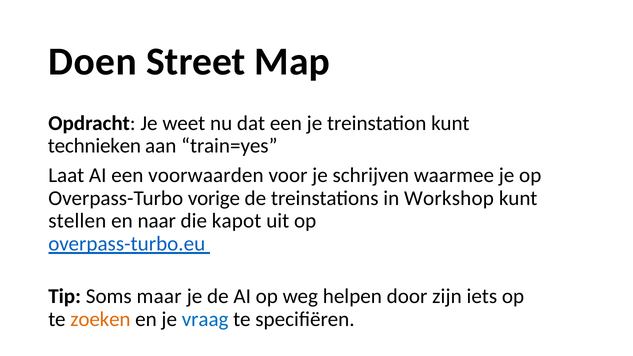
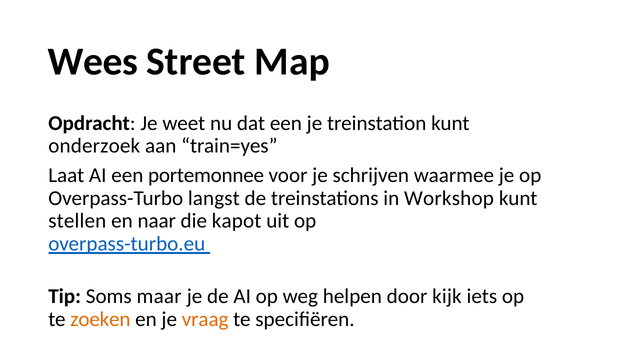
Doen: Doen -> Wees
technieken: technieken -> onderzoek
voorwaarden: voorwaarden -> portemonnee
vorige: vorige -> langst
zijn: zijn -> kijk
vraag colour: blue -> orange
